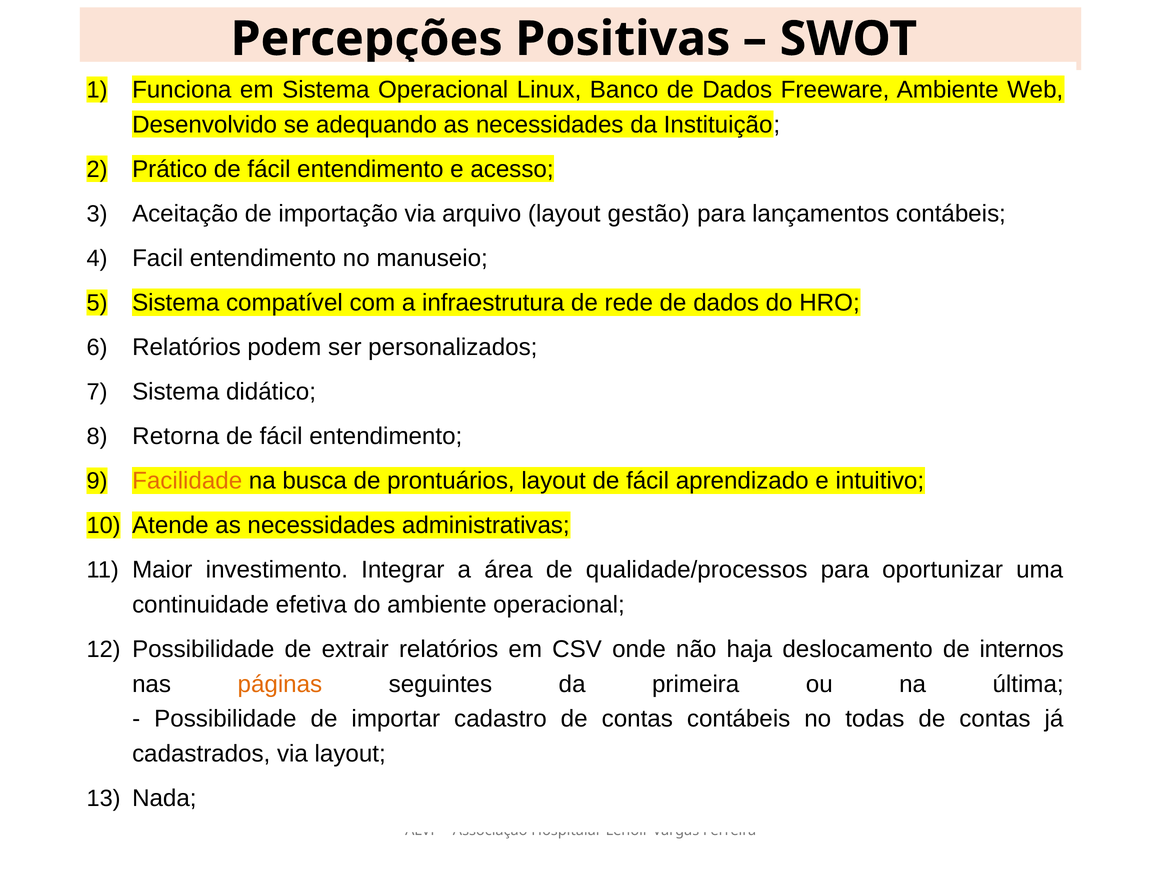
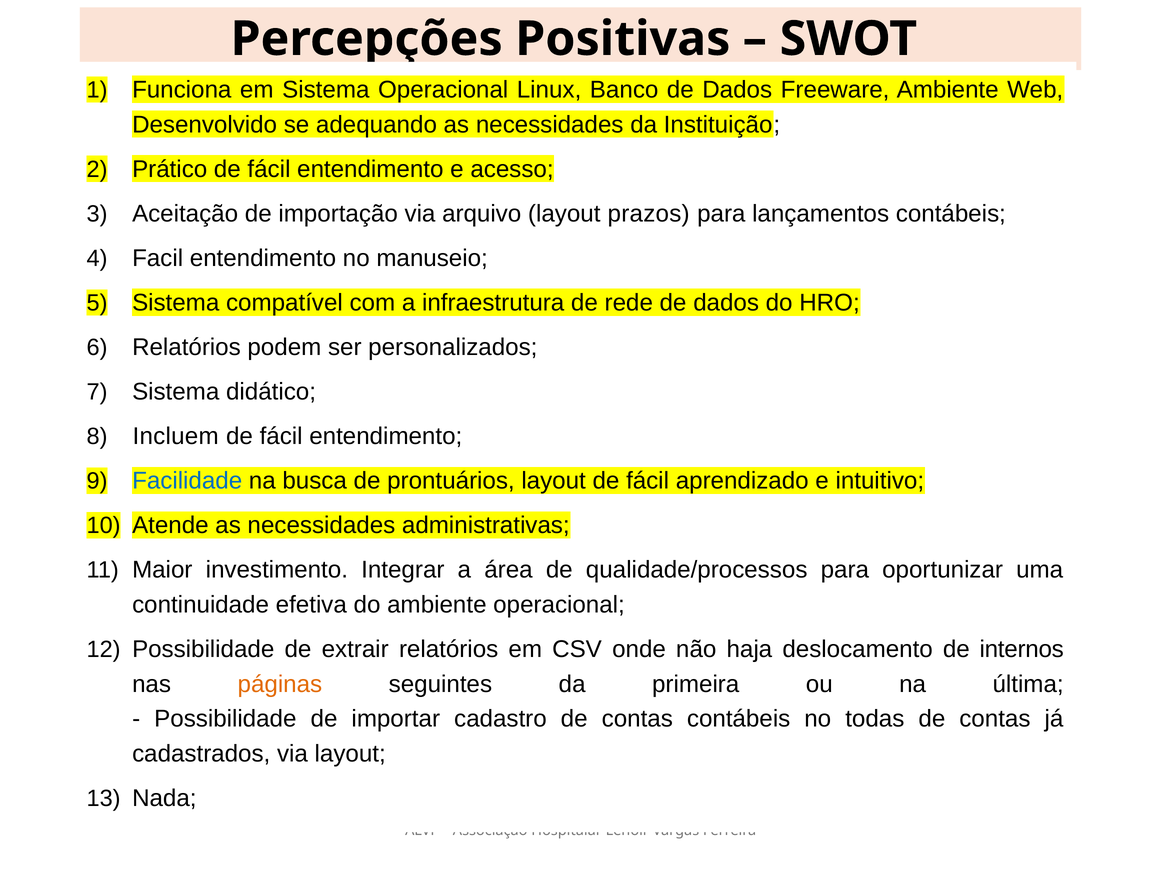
gestão: gestão -> prazos
Retorna: Retorna -> Incluem
Facilidade colour: orange -> blue
